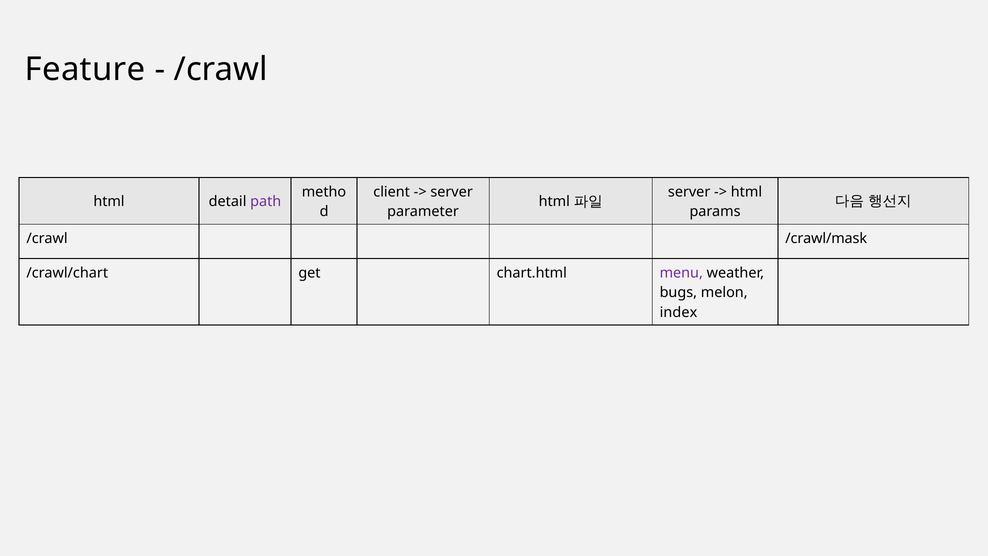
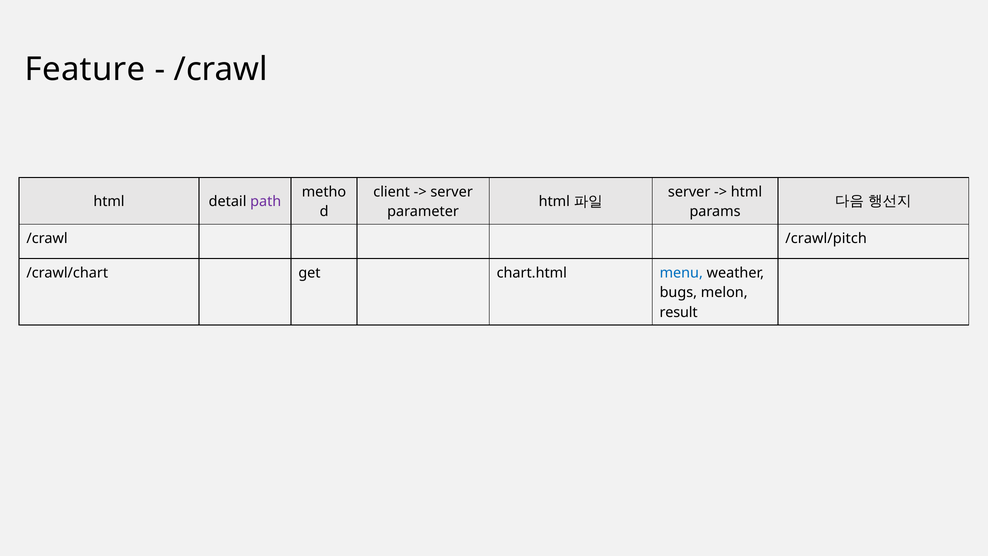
/crawl/mask: /crawl/mask -> /crawl/pitch
menu colour: purple -> blue
index: index -> result
